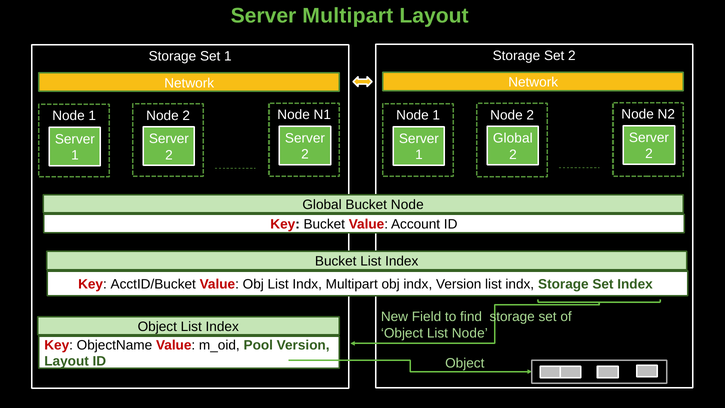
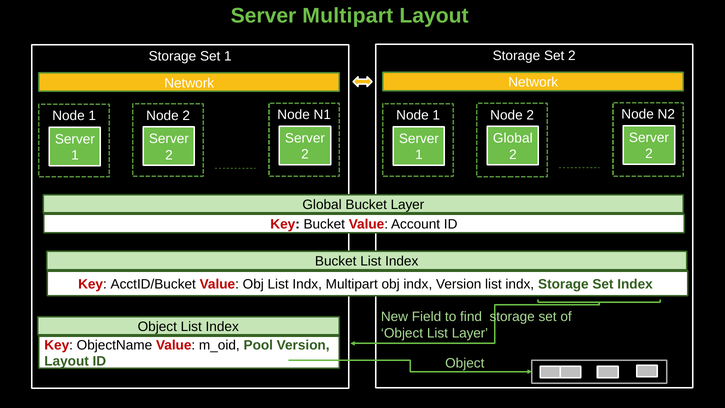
Bucket Node: Node -> Layer
List Node: Node -> Layer
